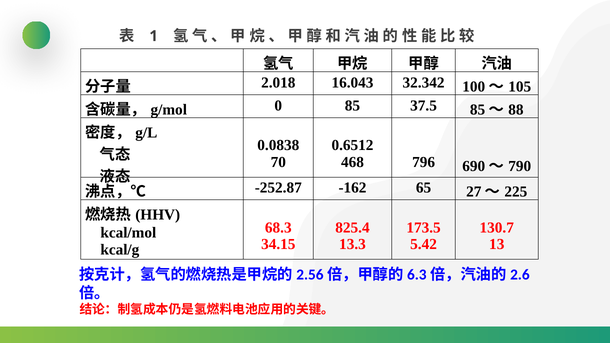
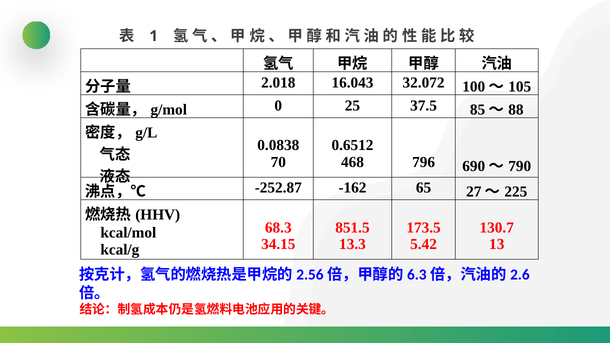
32.342: 32.342 -> 32.072
85: 85 -> 25
825.4: 825.4 -> 851.5
